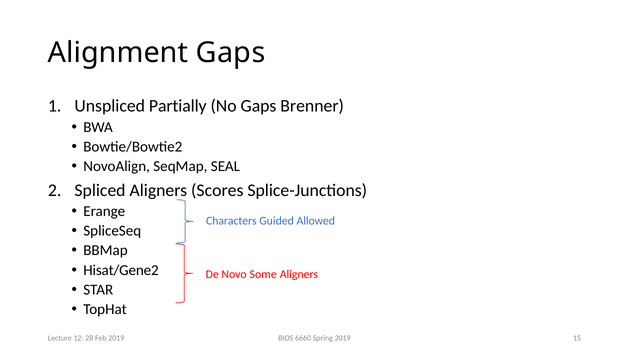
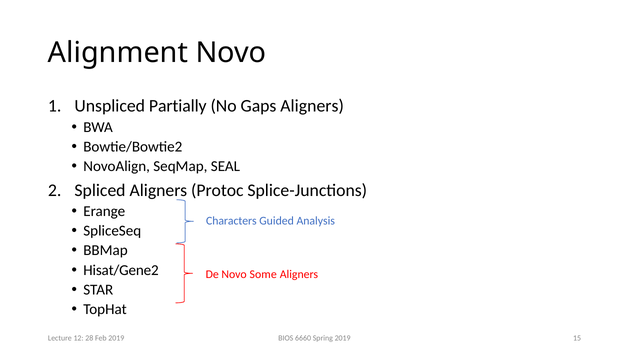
Alignment Gaps: Gaps -> Novo
Gaps Brenner: Brenner -> Aligners
Scores: Scores -> Protoc
Allowed: Allowed -> Analysis
